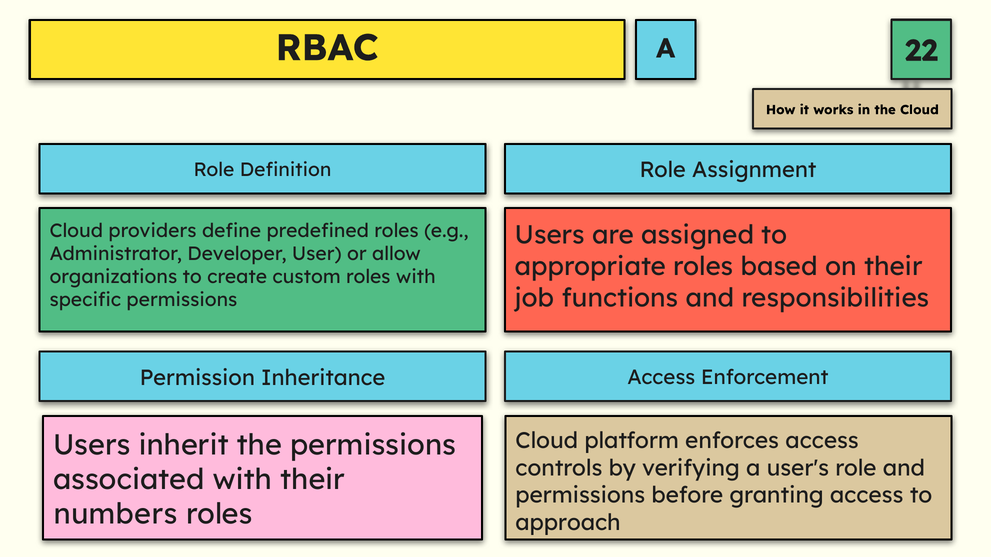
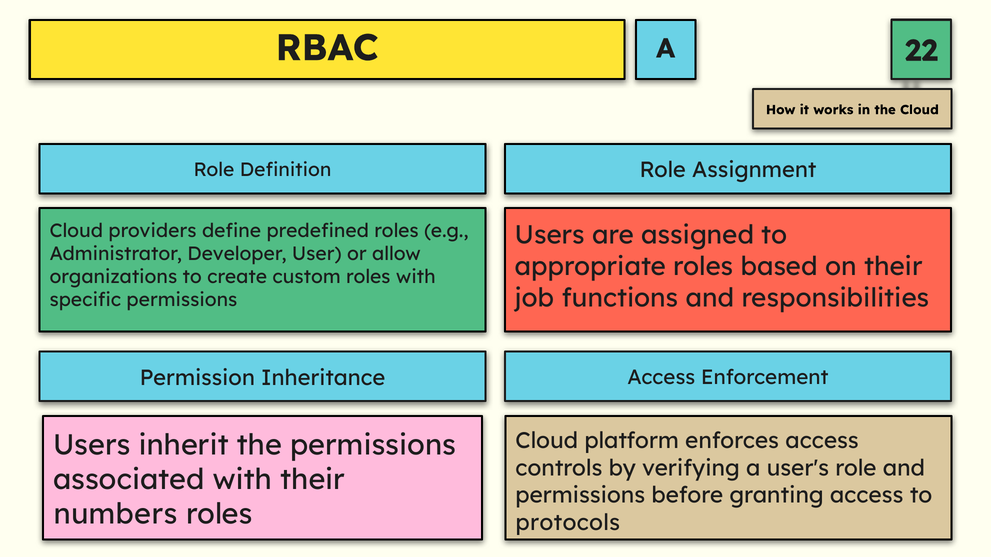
approach: approach -> protocols
